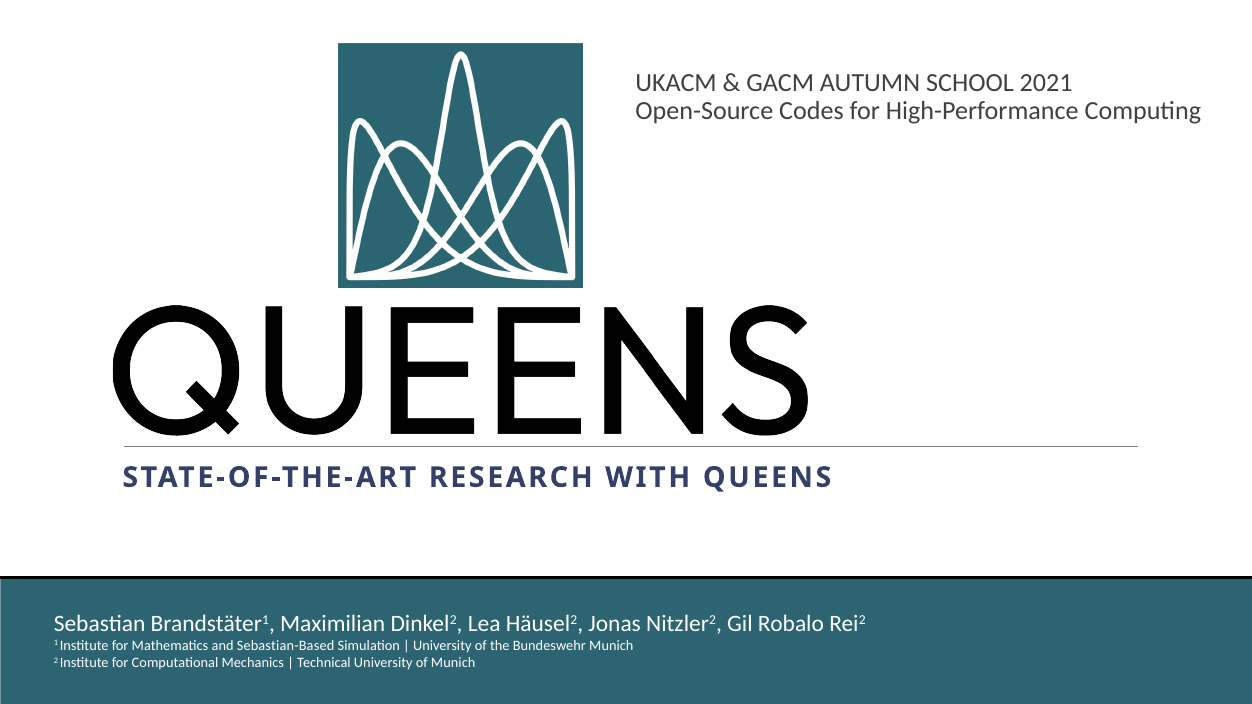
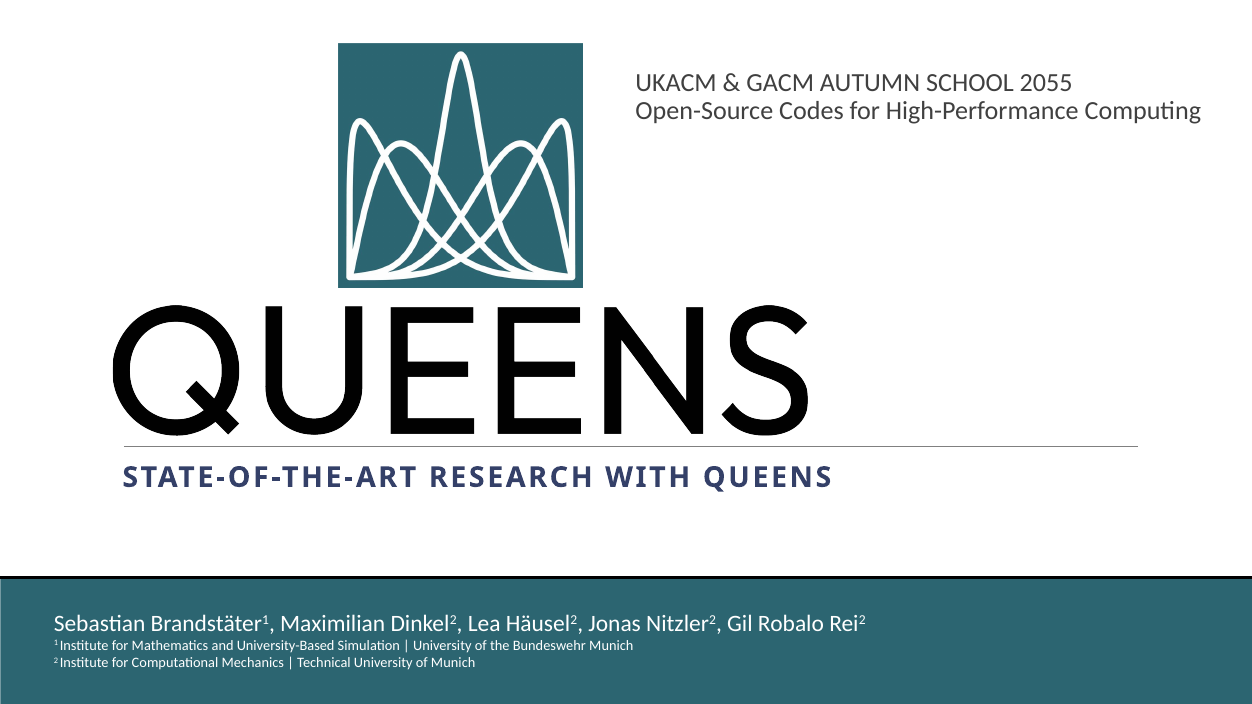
2021: 2021 -> 2055
Sebastian-Based: Sebastian-Based -> University-Based
